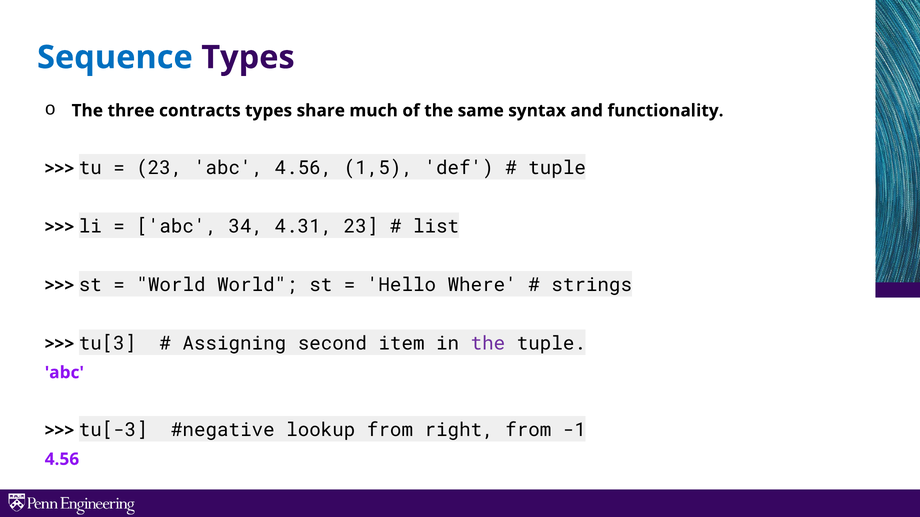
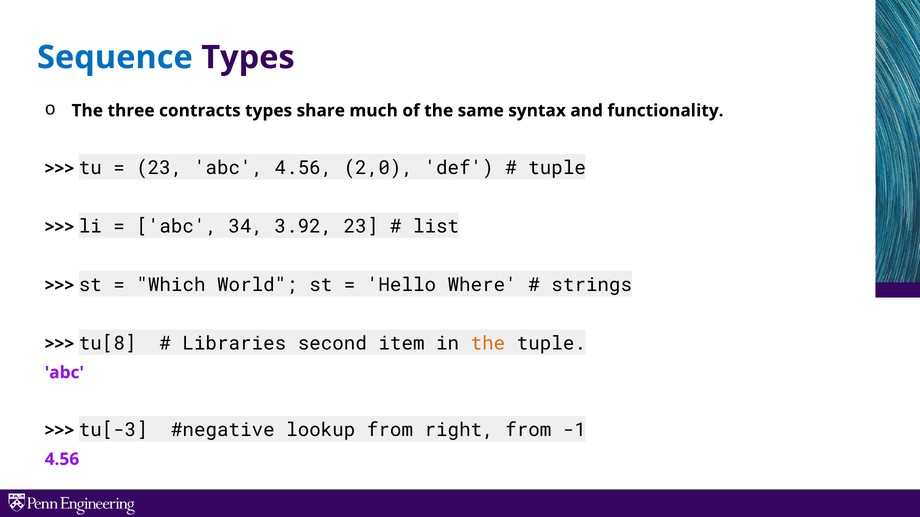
1,5: 1,5 -> 2,0
4.31: 4.31 -> 3.92
World at (171, 285): World -> Which
tu[3: tu[3 -> tu[8
Assigning: Assigning -> Libraries
the at (488, 344) colour: purple -> orange
